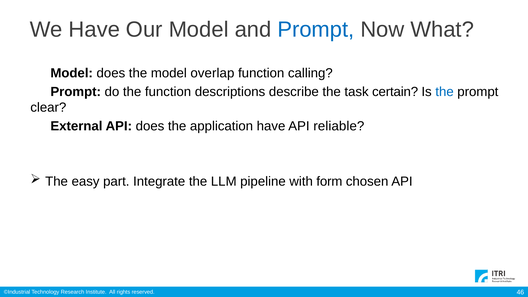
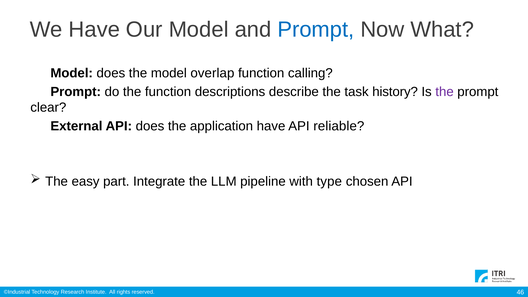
certain: certain -> history
the at (445, 92) colour: blue -> purple
form: form -> type
